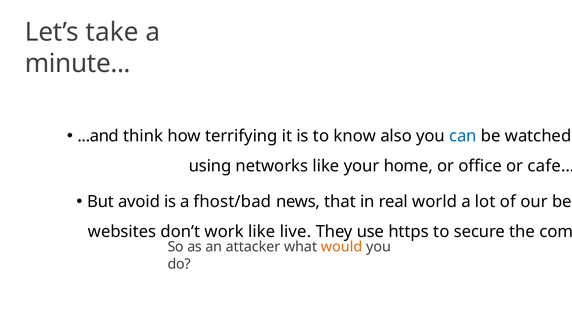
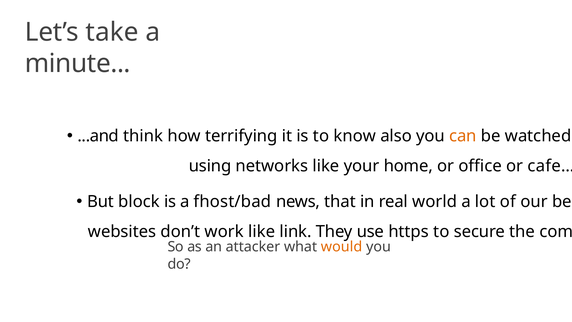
can colour: blue -> orange
avoid: avoid -> block
live: live -> link
